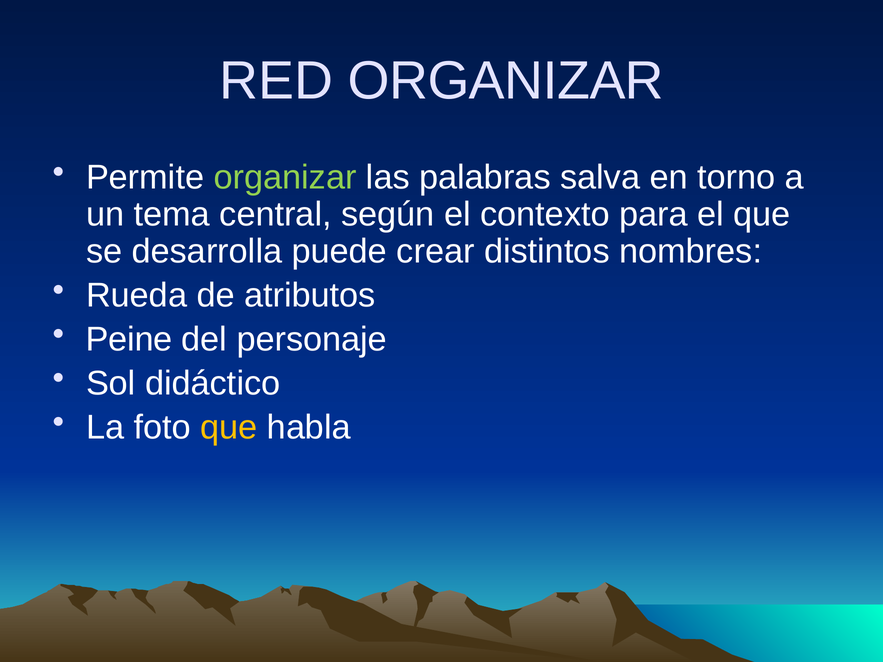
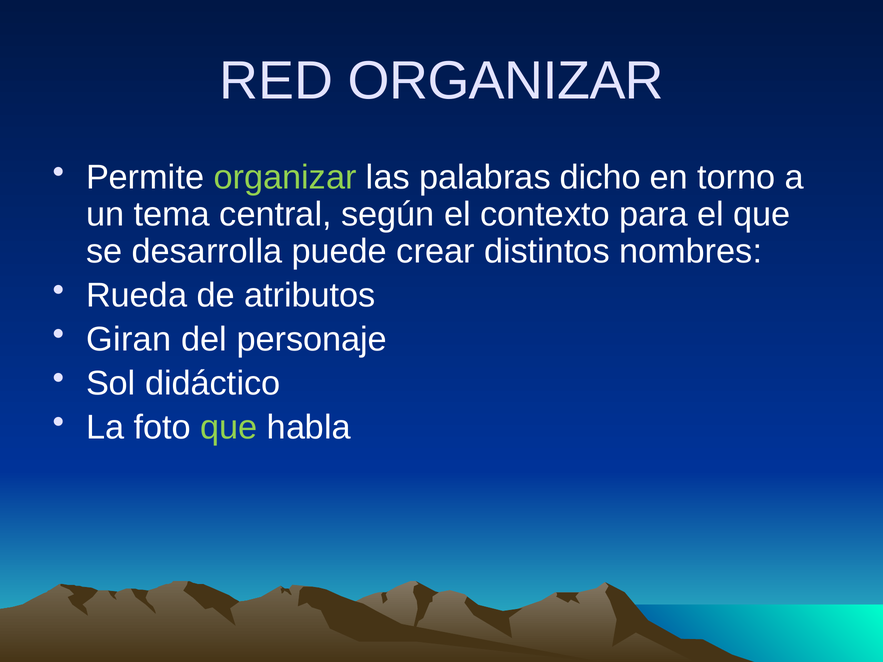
salva: salva -> dicho
Peine: Peine -> Giran
que at (229, 427) colour: yellow -> light green
